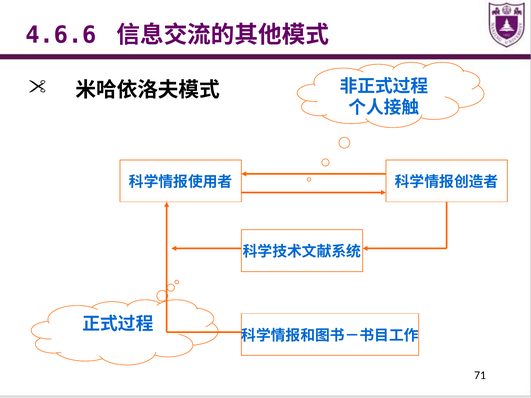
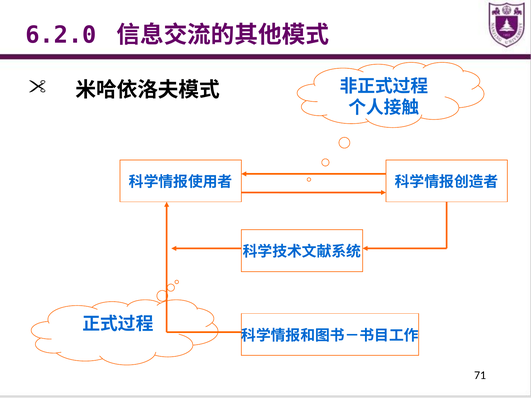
4.6.6: 4.6.6 -> 6.2.0
